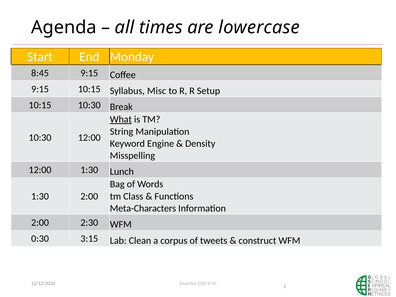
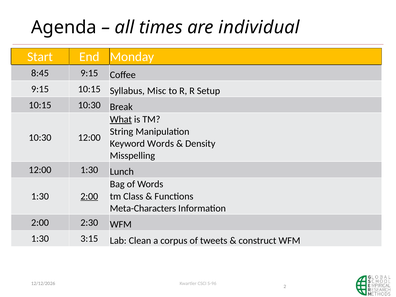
lowercase: lowercase -> individual
Keyword Engine: Engine -> Words
2:00 at (89, 196) underline: none -> present
0:30 at (40, 239): 0:30 -> 1:30
